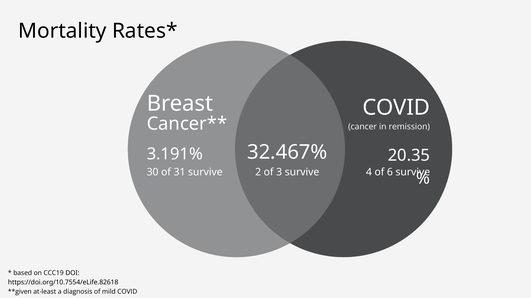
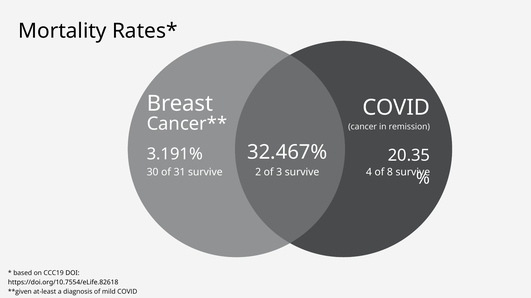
6: 6 -> 8
